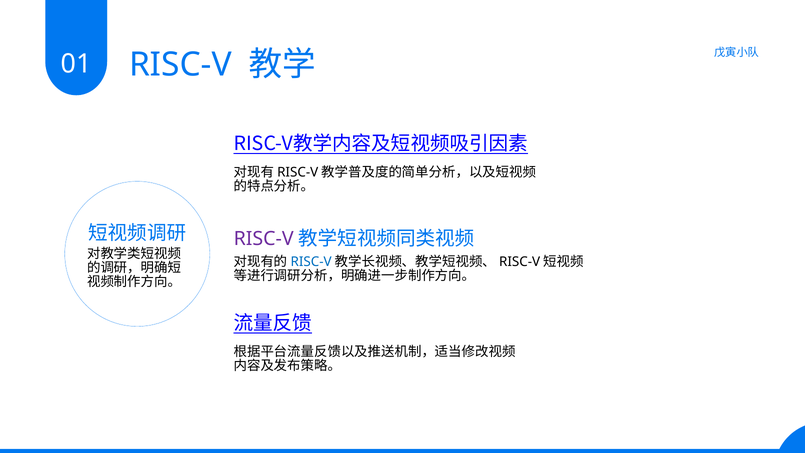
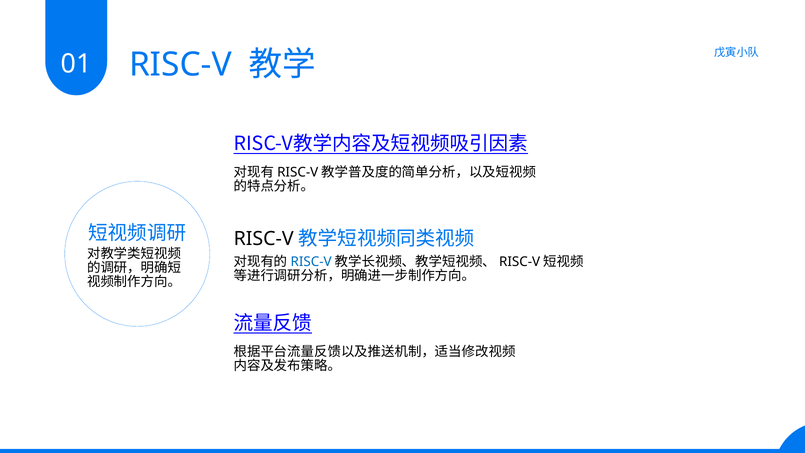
RISC-V at (264, 239) colour: purple -> black
